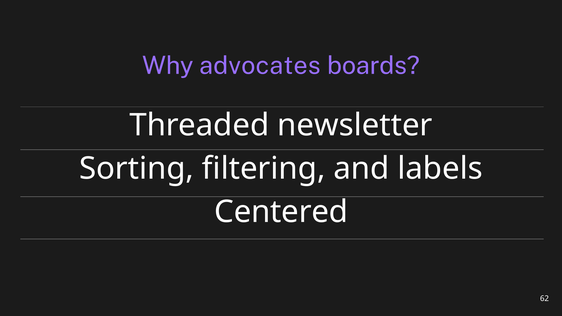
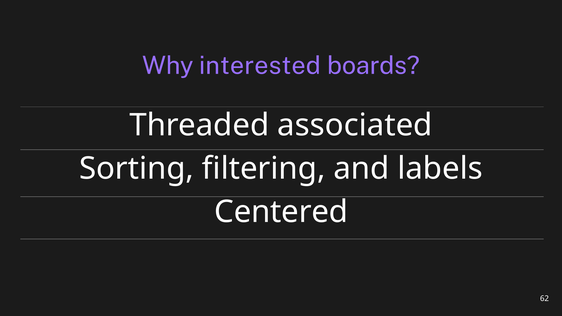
advocates: advocates -> interested
newsletter: newsletter -> associated
